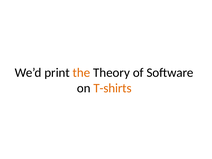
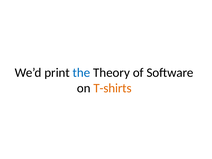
the colour: orange -> blue
